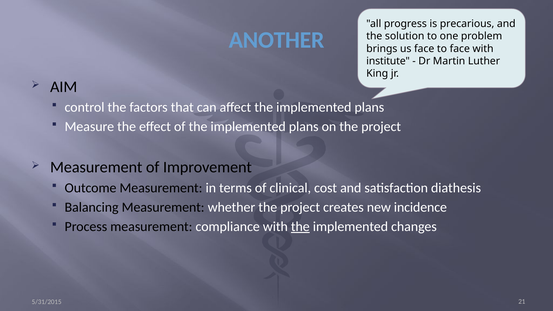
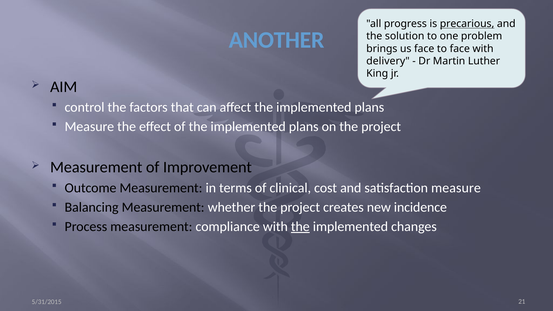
precarious underline: none -> present
institute: institute -> delivery
satisfaction diathesis: diathesis -> measure
